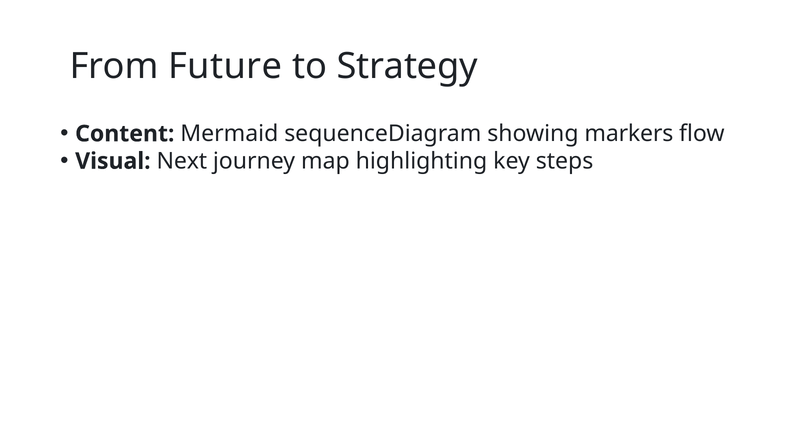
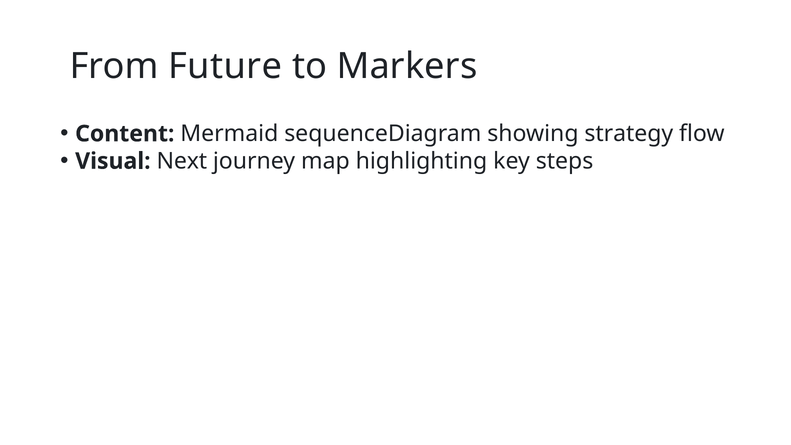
Strategy: Strategy -> Markers
markers: markers -> strategy
